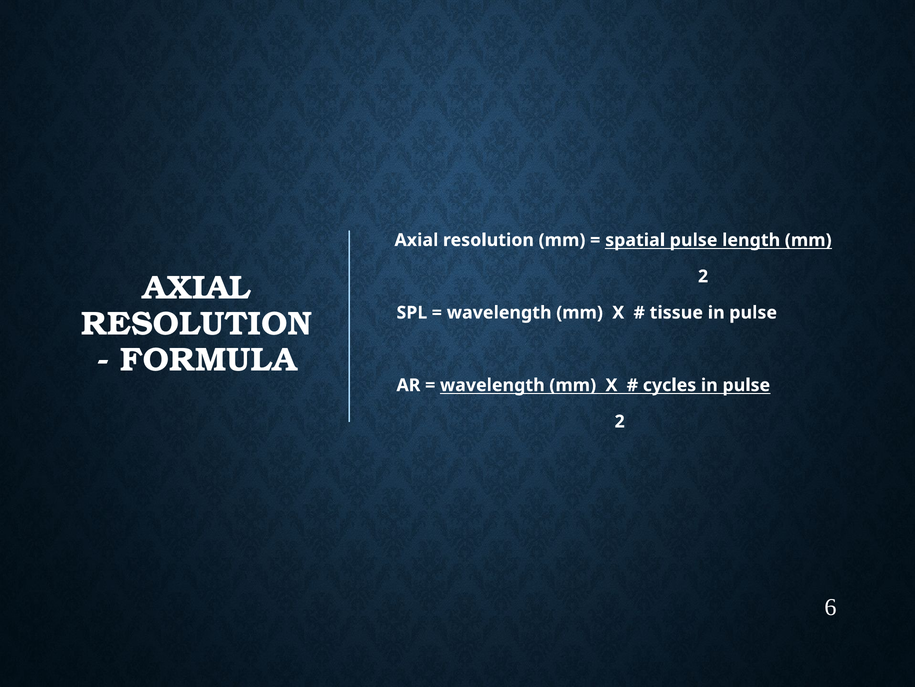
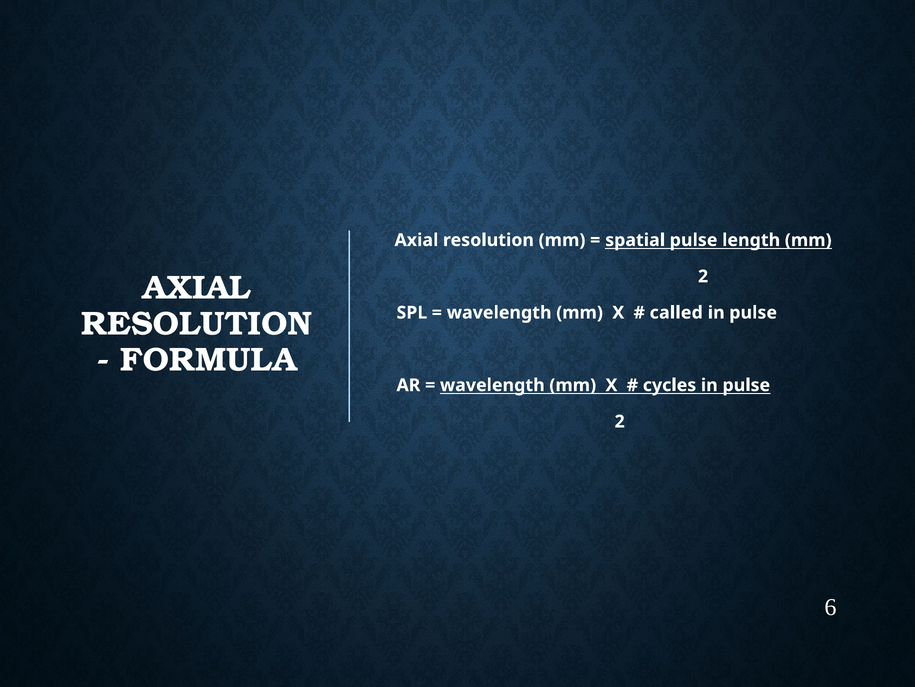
tissue: tissue -> called
